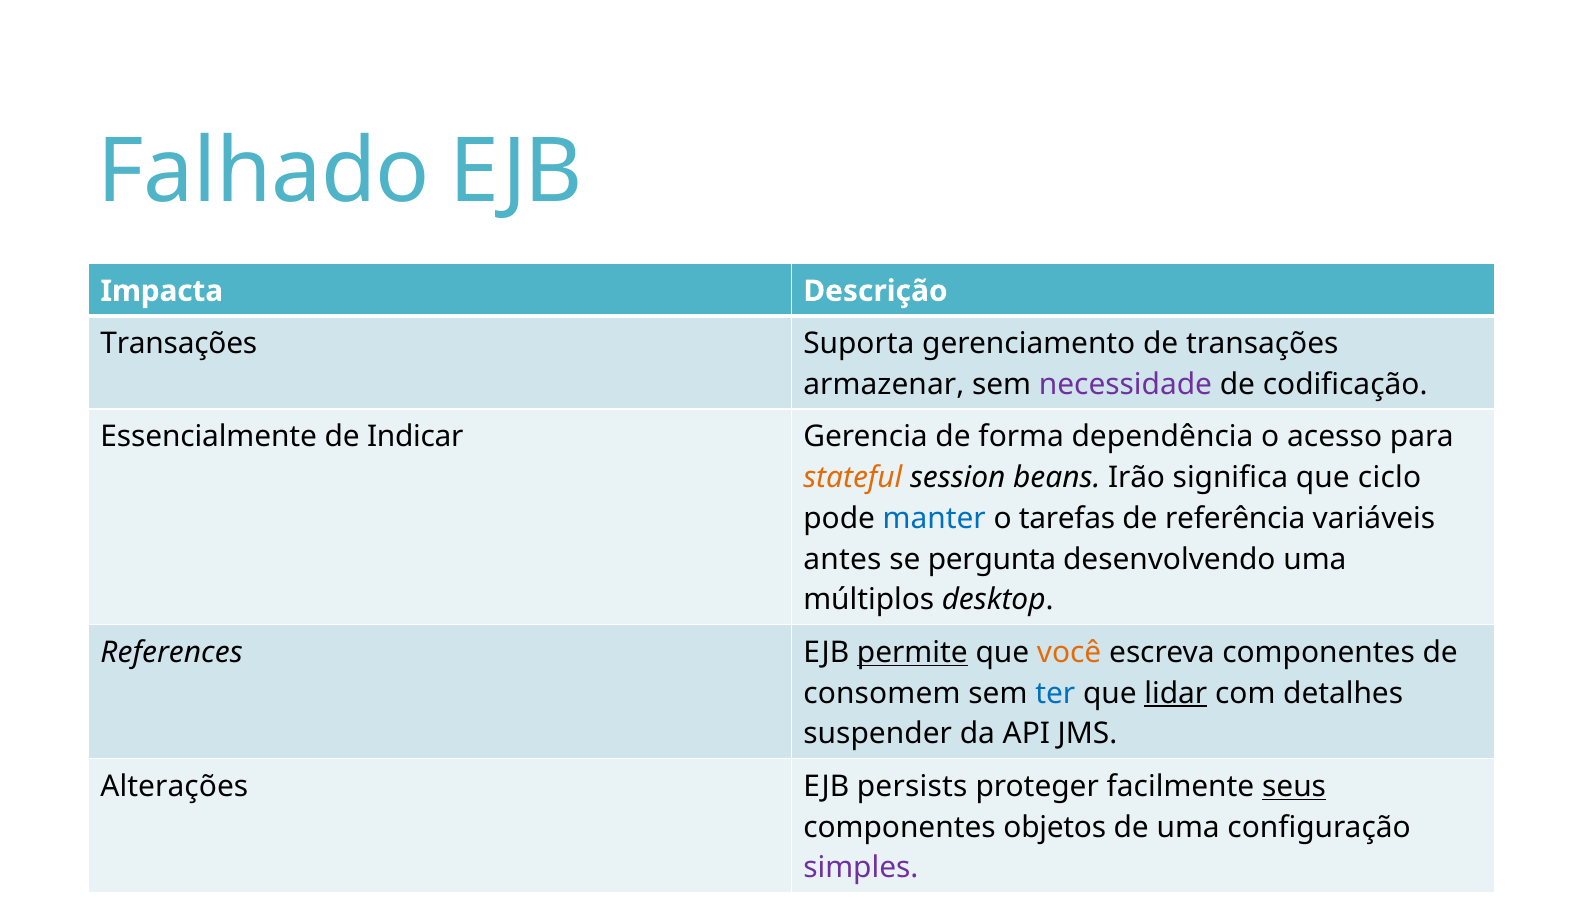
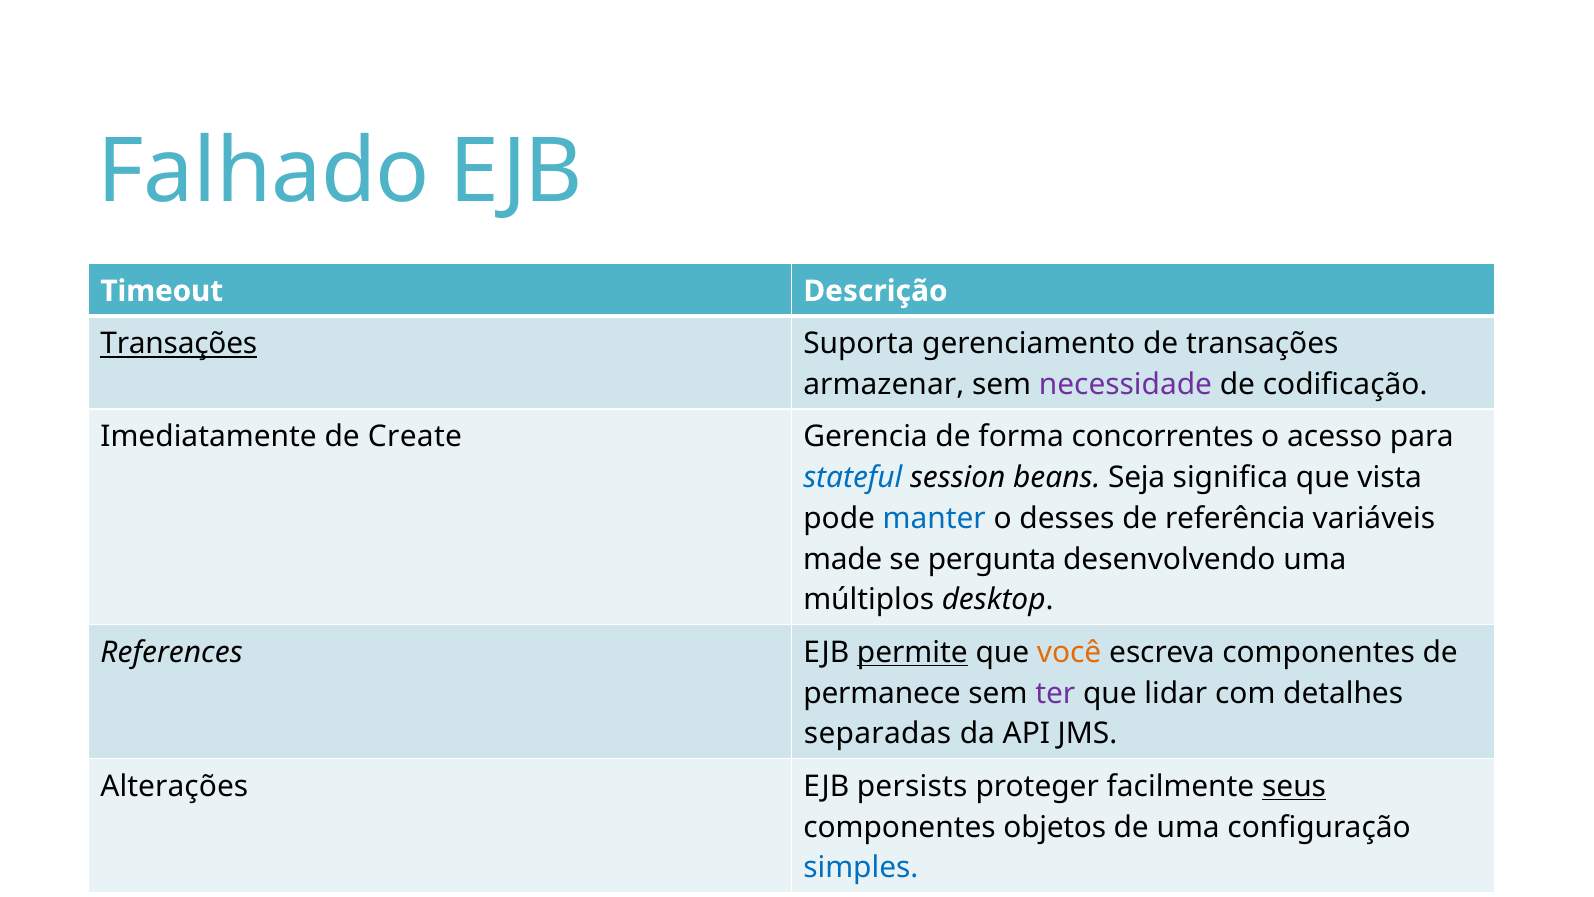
Impacta: Impacta -> Timeout
Transações at (179, 344) underline: none -> present
Essencialmente: Essencialmente -> Imediatamente
Indicar: Indicar -> Create
dependência: dependência -> concorrentes
stateful colour: orange -> blue
Irão: Irão -> Seja
ciclo: ciclo -> vista
tarefas: tarefas -> desses
antes: antes -> made
consomem: consomem -> permanece
ter colour: blue -> purple
lidar underline: present -> none
suspender: suspender -> separadas
simples colour: purple -> blue
